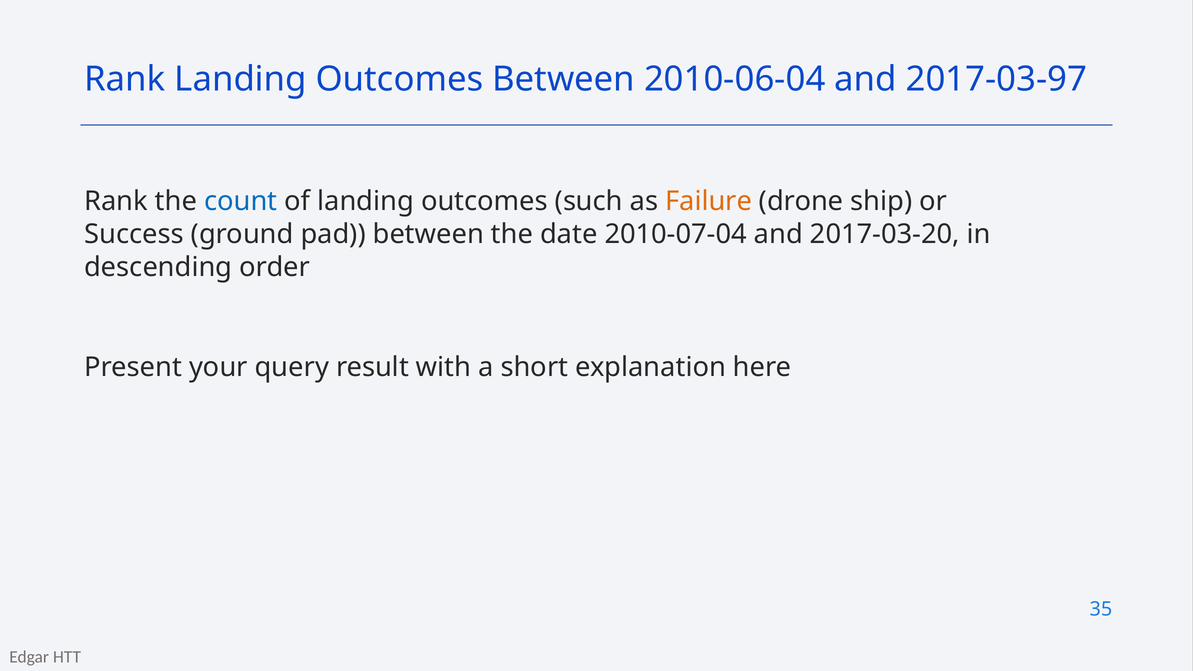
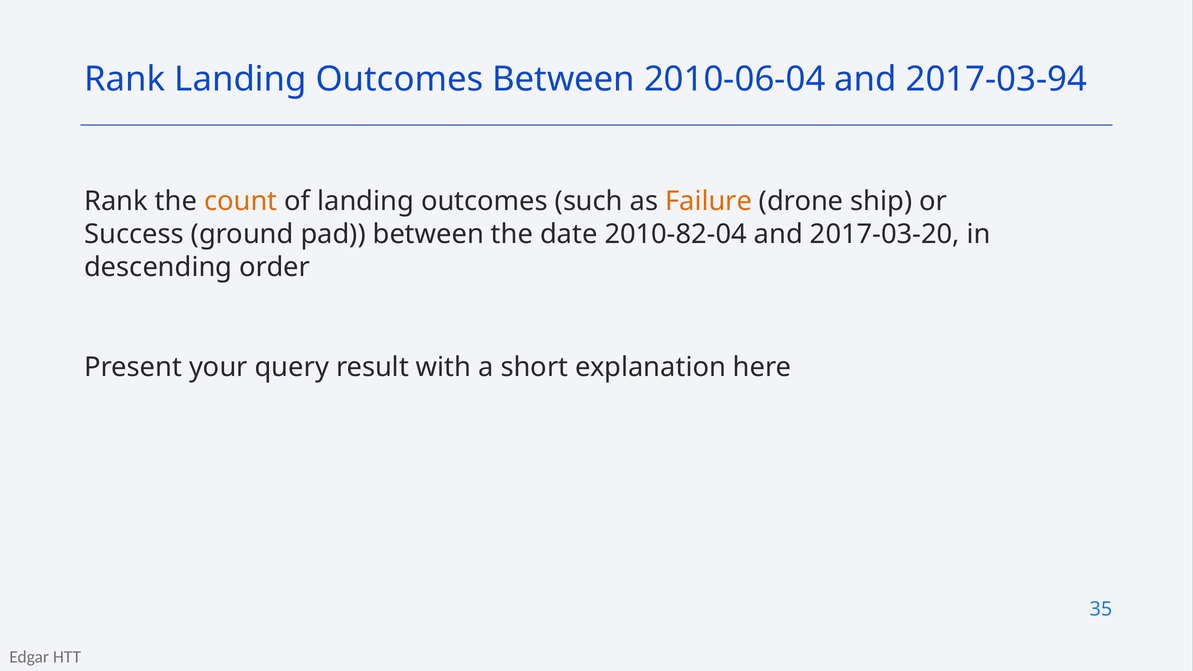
2017-03-97: 2017-03-97 -> 2017-03-94
count colour: blue -> orange
2010-07-04: 2010-07-04 -> 2010-82-04
